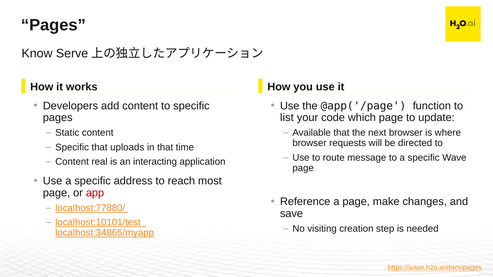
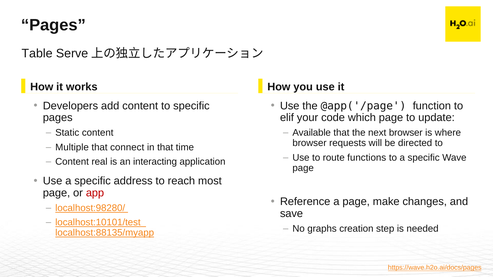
Know: Know -> Table
list: list -> elif
Specific at (72, 147): Specific -> Multiple
uploads: uploads -> connect
message: message -> functions
localhost:77880/: localhost:77880/ -> localhost:98280/
visiting: visiting -> graphs
localhost:34865/myapp: localhost:34865/myapp -> localhost:88135/myapp
